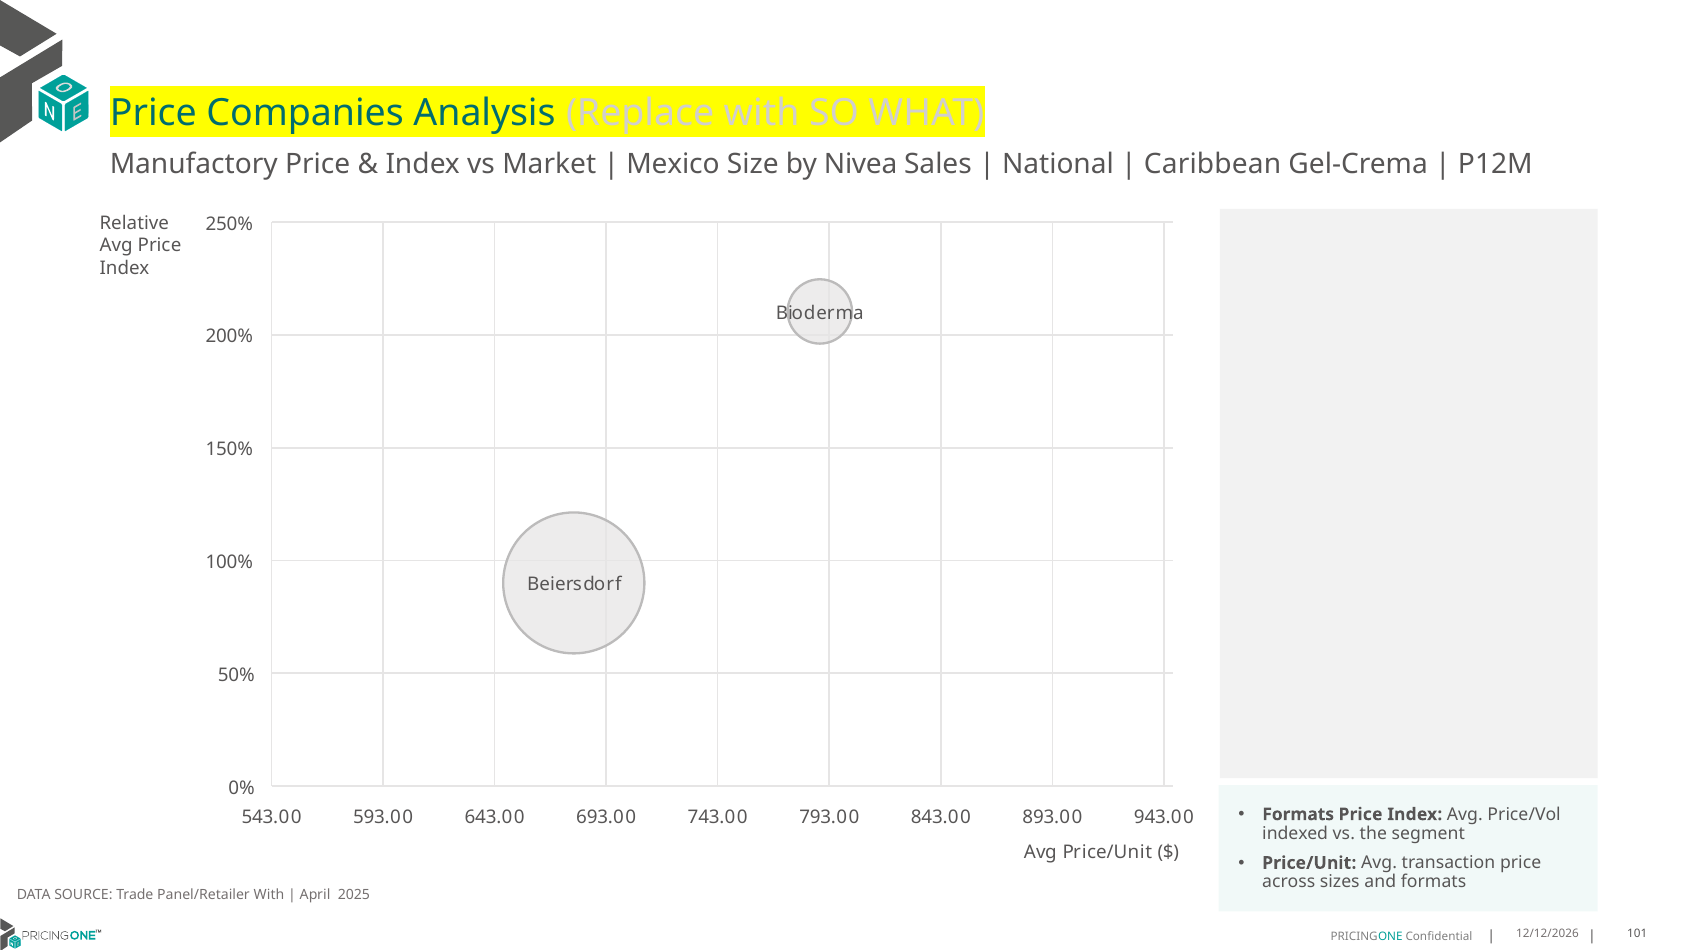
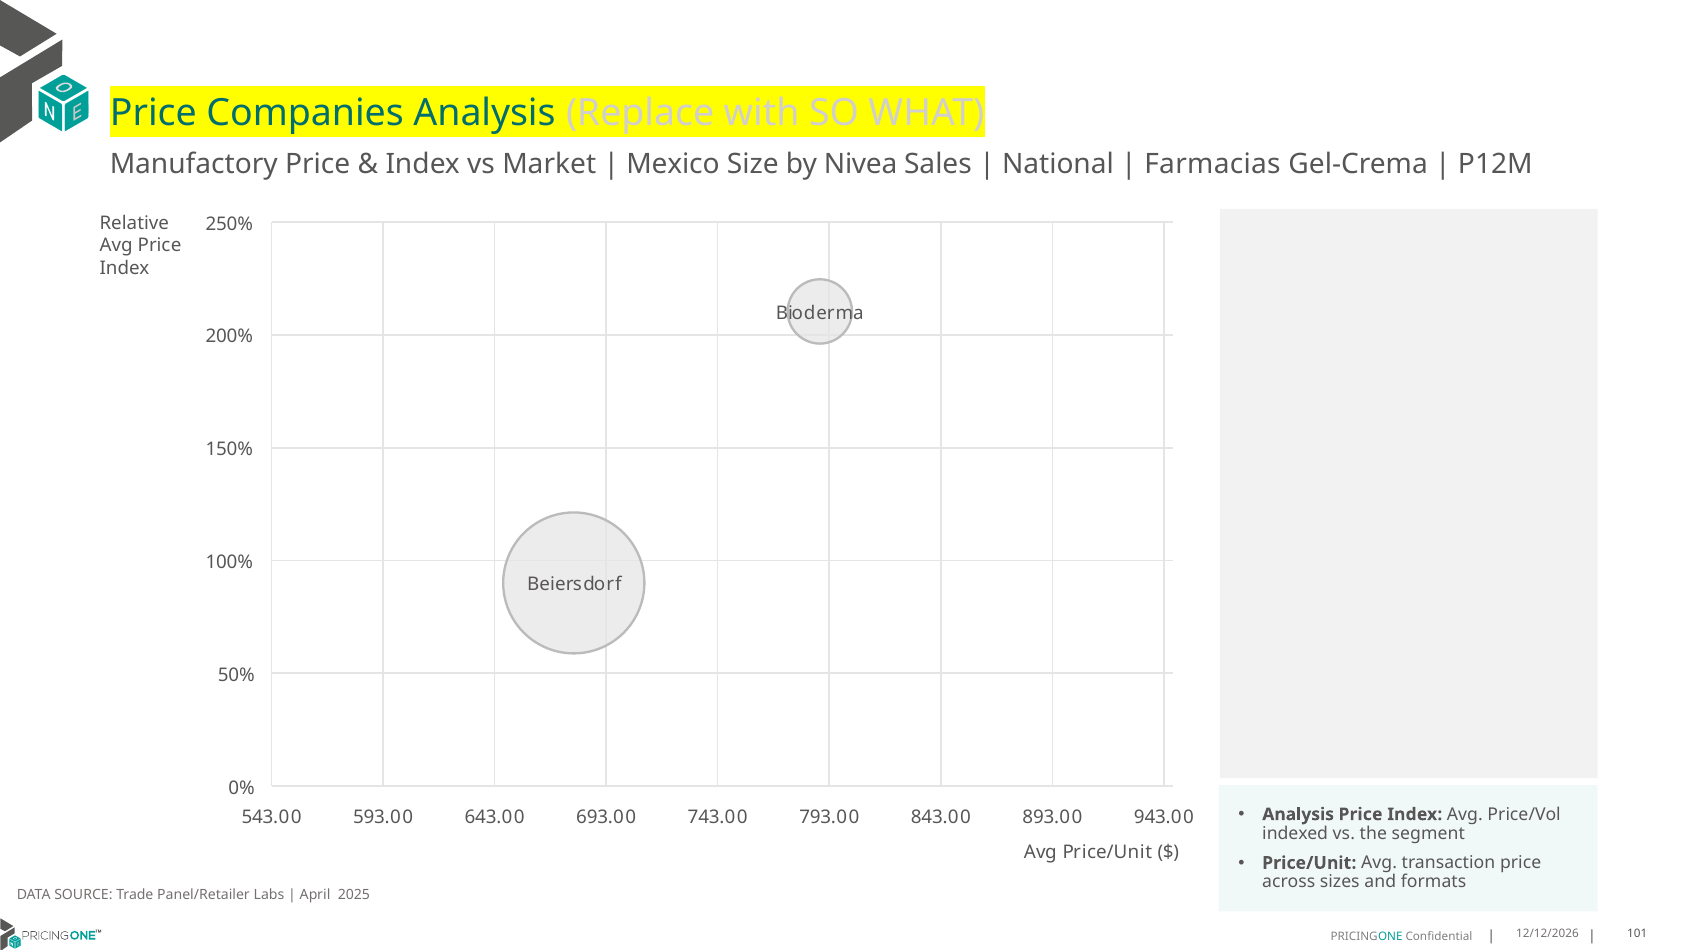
Caribbean: Caribbean -> Farmacias
Formats at (1298, 814): Formats -> Analysis
Panel/Retailer With: With -> Labs
